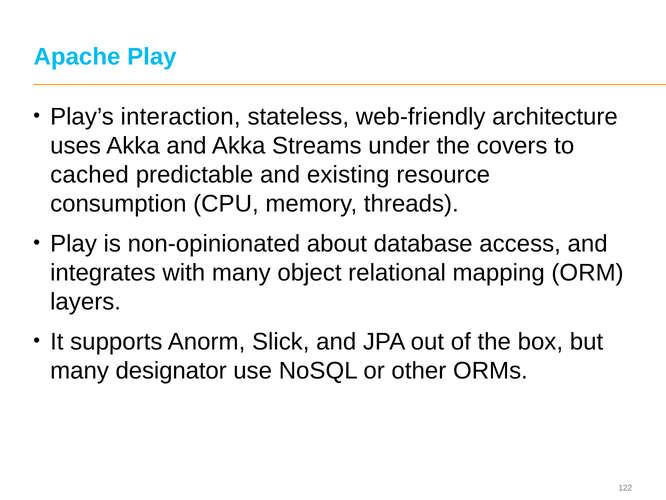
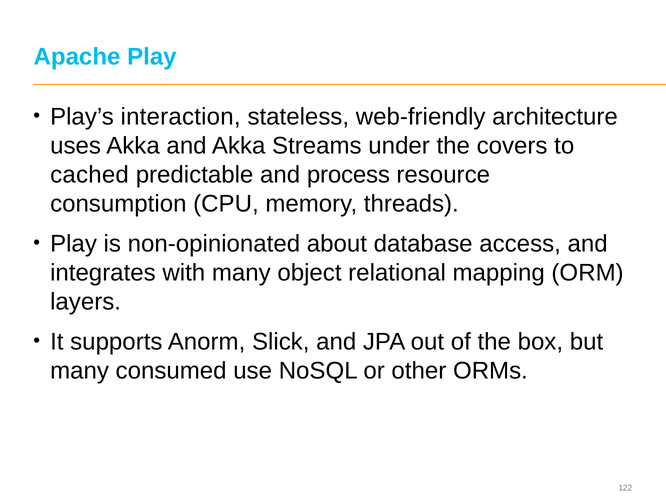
existing: existing -> process
designator: designator -> consumed
